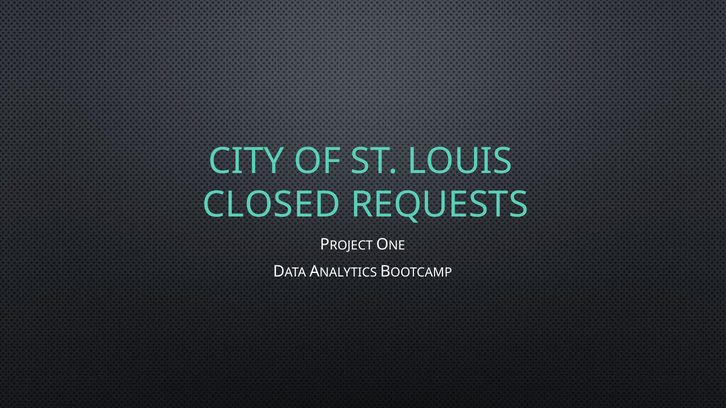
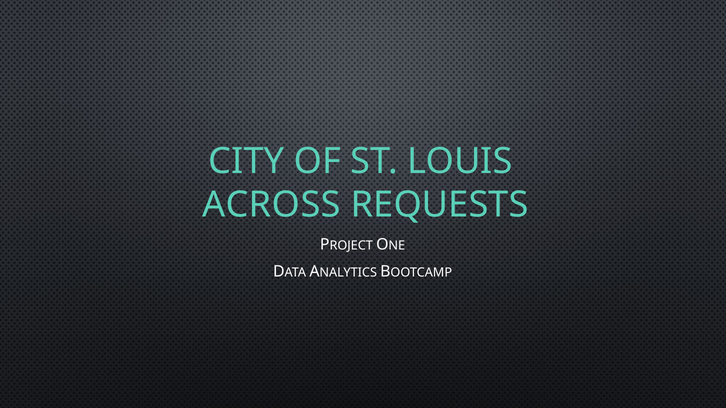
CLOSED: CLOSED -> ACROSS
